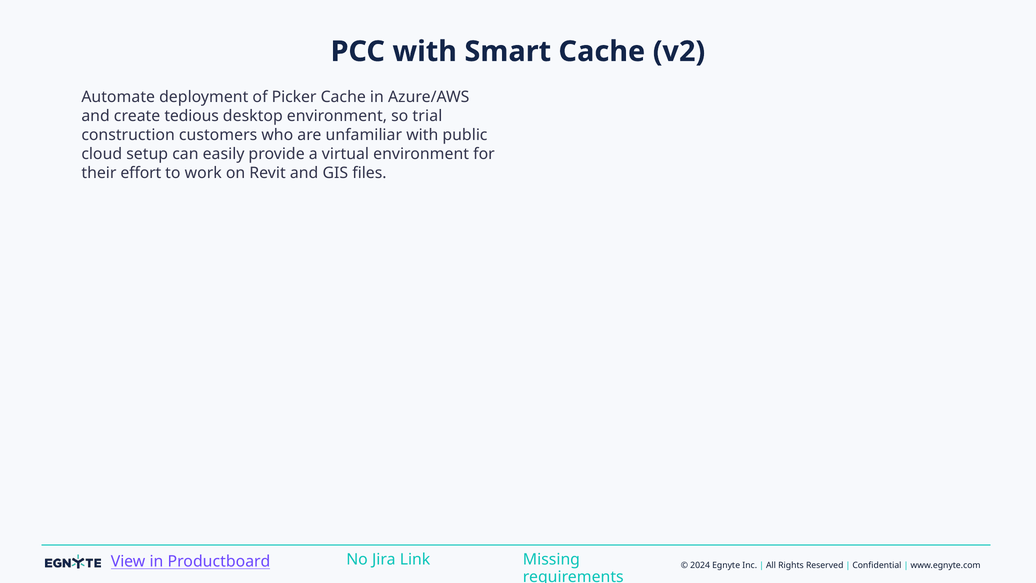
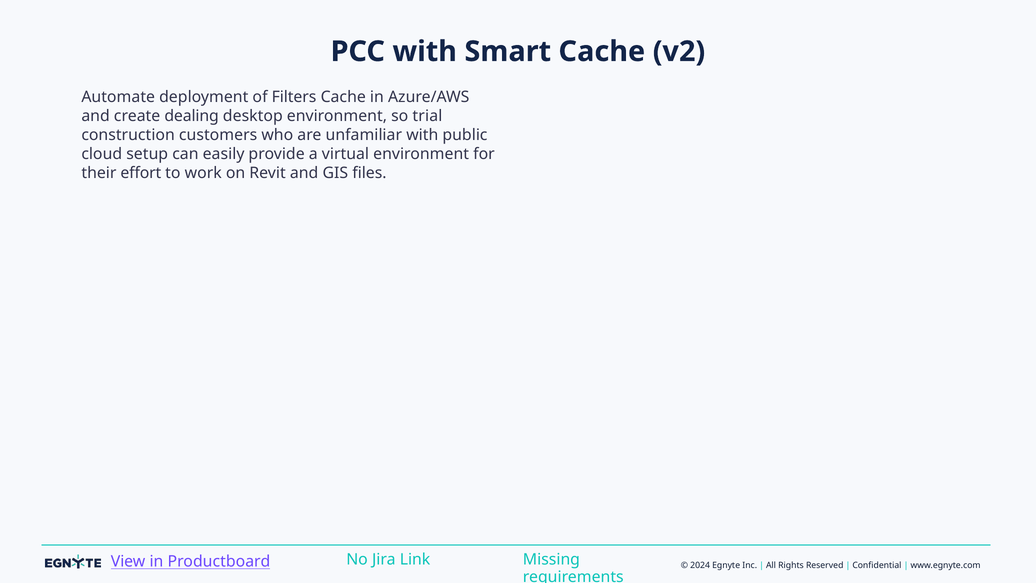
Picker: Picker -> Filters
tedious: tedious -> dealing
